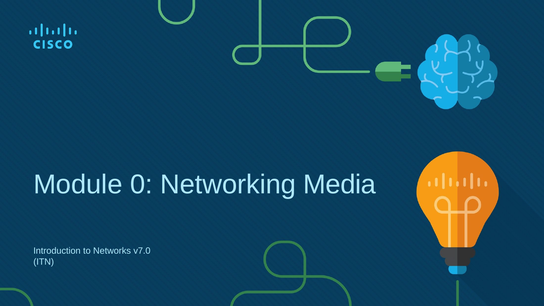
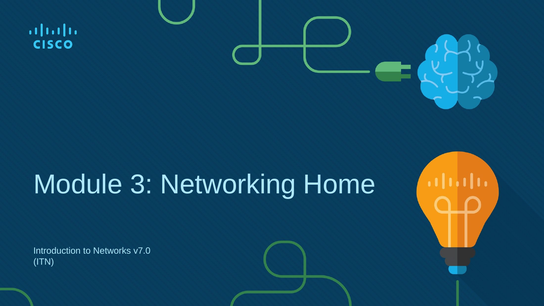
0: 0 -> 3
Media: Media -> Home
